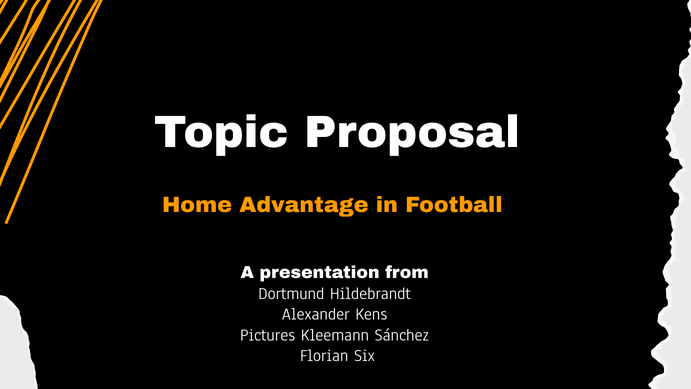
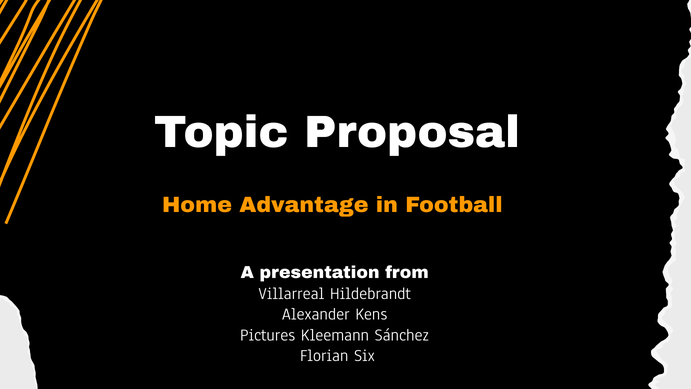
Dortmund: Dortmund -> Villarreal
